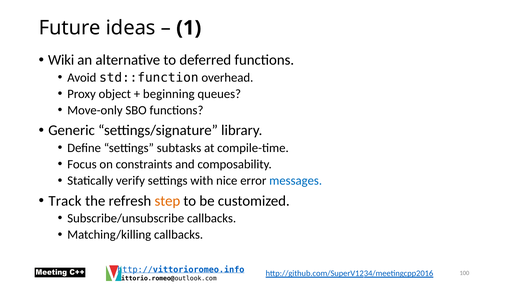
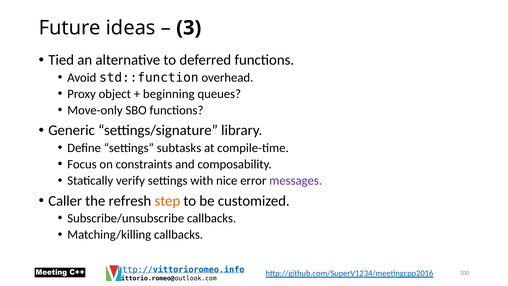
1: 1 -> 3
Wiki: Wiki -> Tied
messages colour: blue -> purple
Track: Track -> Caller
